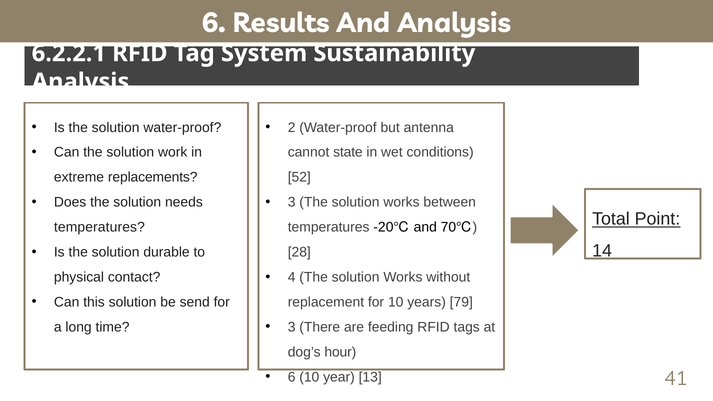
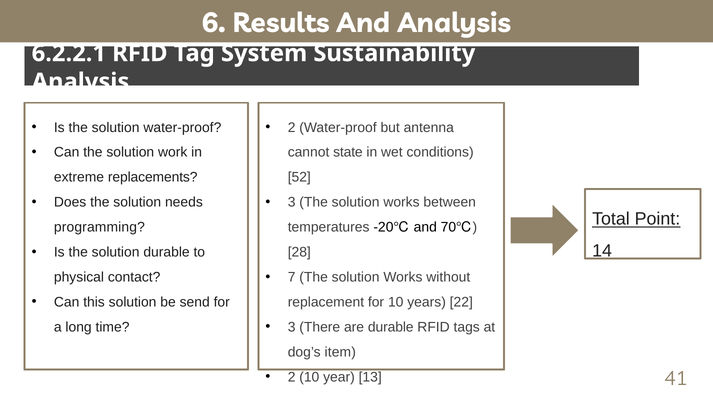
temperatures at (99, 227): temperatures -> programming
4: 4 -> 7
79: 79 -> 22
are feeding: feeding -> durable
hour: hour -> item
6 at (292, 377): 6 -> 2
